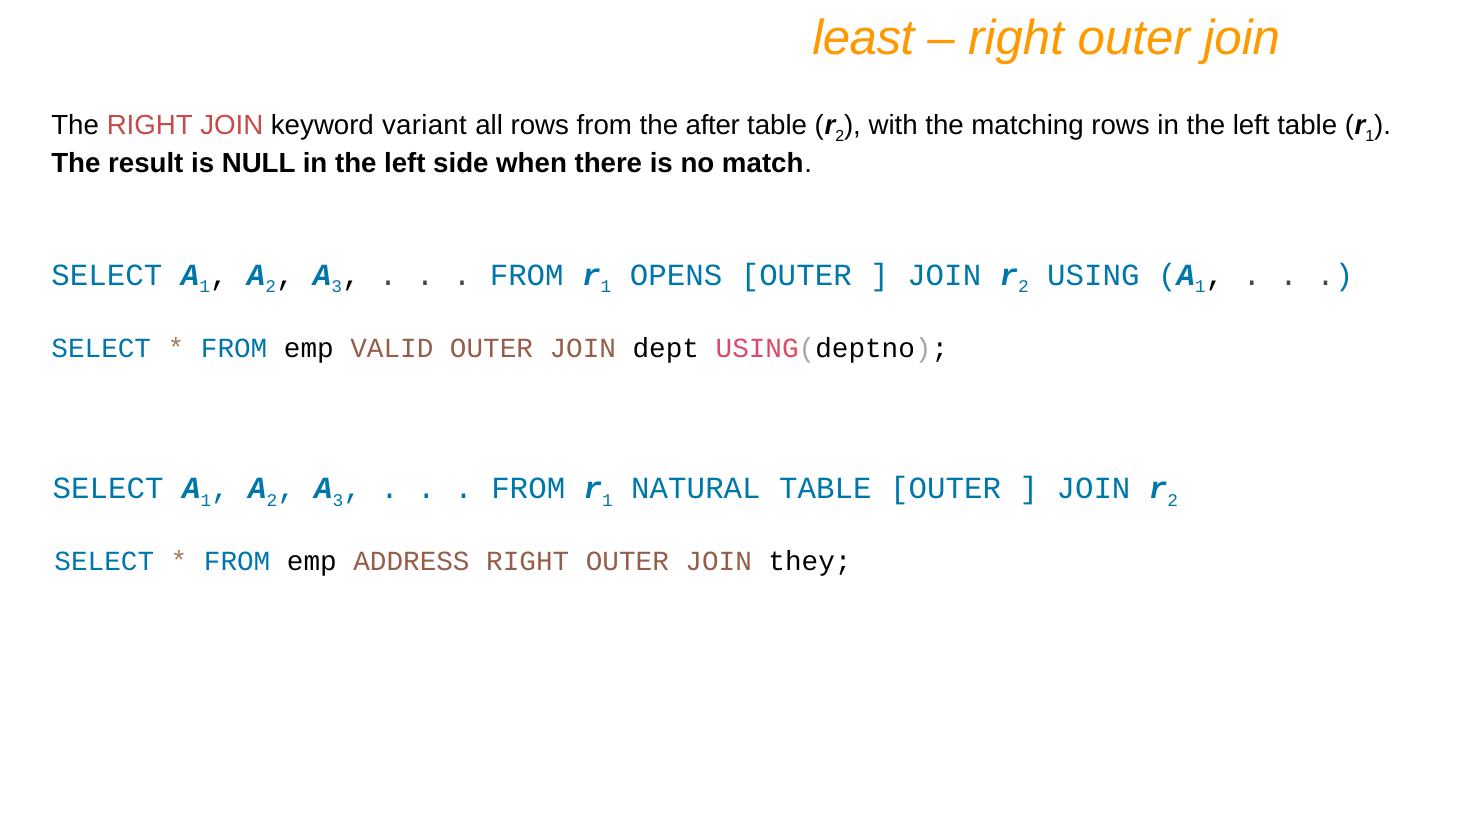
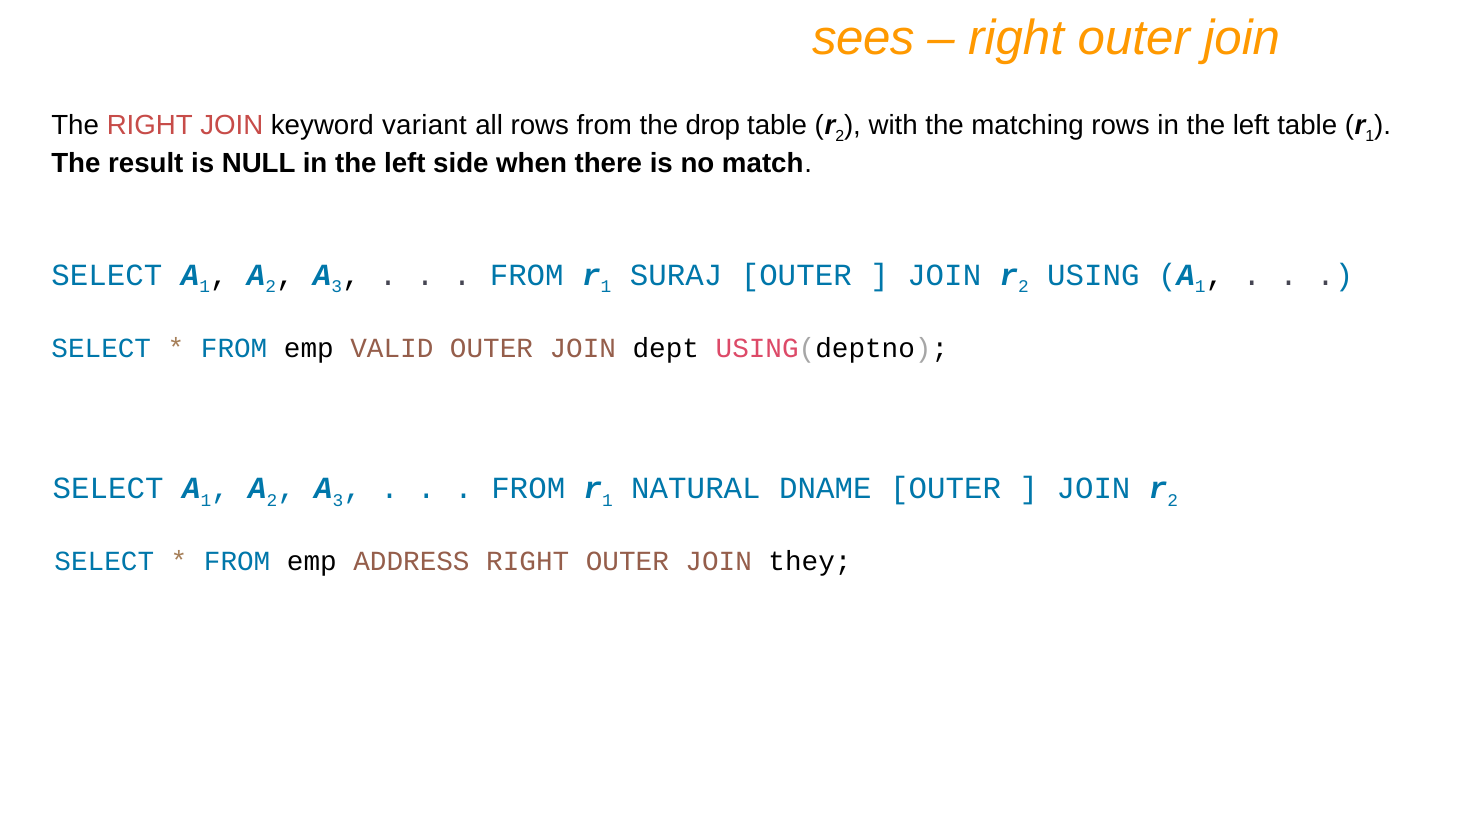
least: least -> sees
after: after -> drop
OPENS: OPENS -> SURAJ
NATURAL TABLE: TABLE -> DNAME
